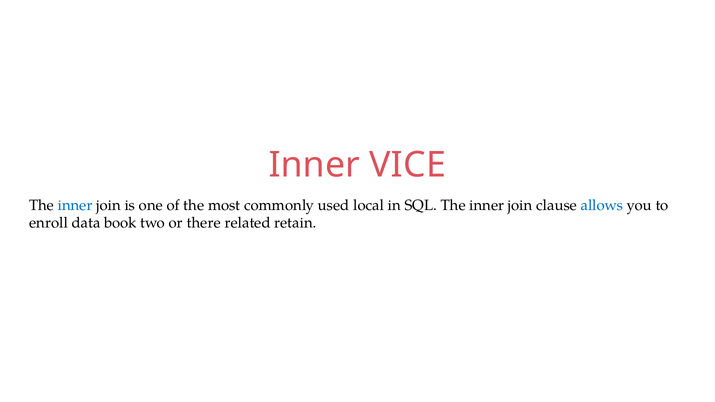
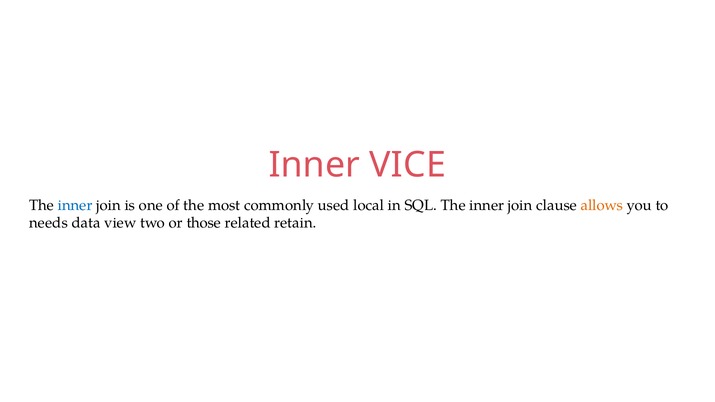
allows colour: blue -> orange
enroll: enroll -> needs
book: book -> view
there: there -> those
